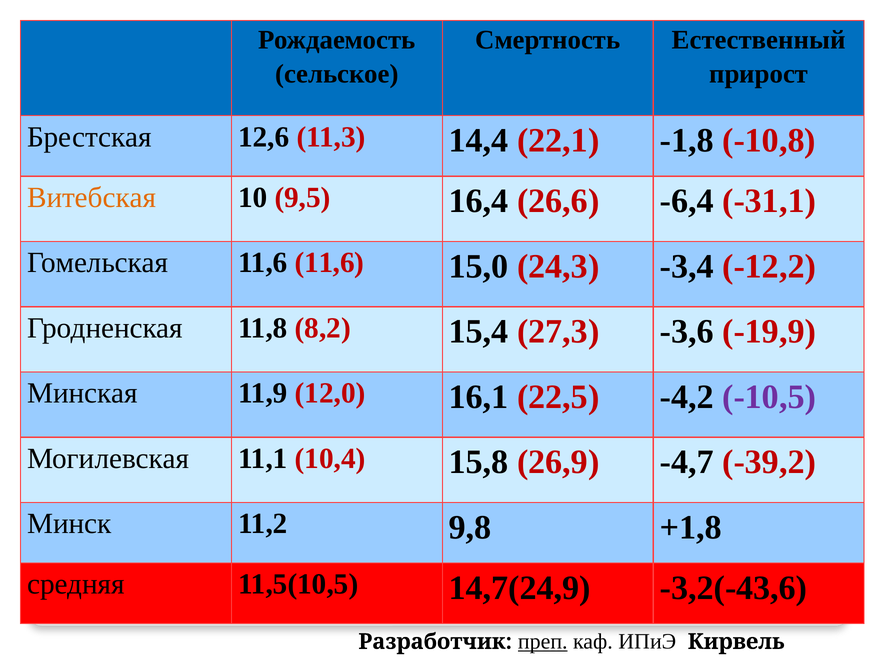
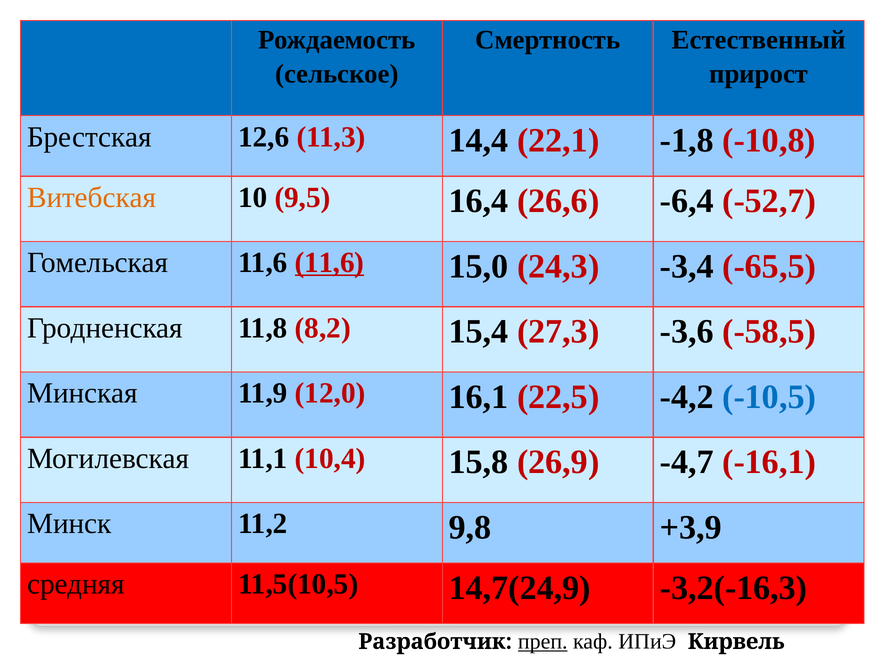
-31,1: -31,1 -> -52,7
11,6 at (329, 263) underline: none -> present
-12,2: -12,2 -> -65,5
-19,9: -19,9 -> -58,5
-10,5 colour: purple -> blue
-39,2: -39,2 -> -16,1
+1,8: +1,8 -> +3,9
-3,2(-43,6: -3,2(-43,6 -> -3,2(-16,3
